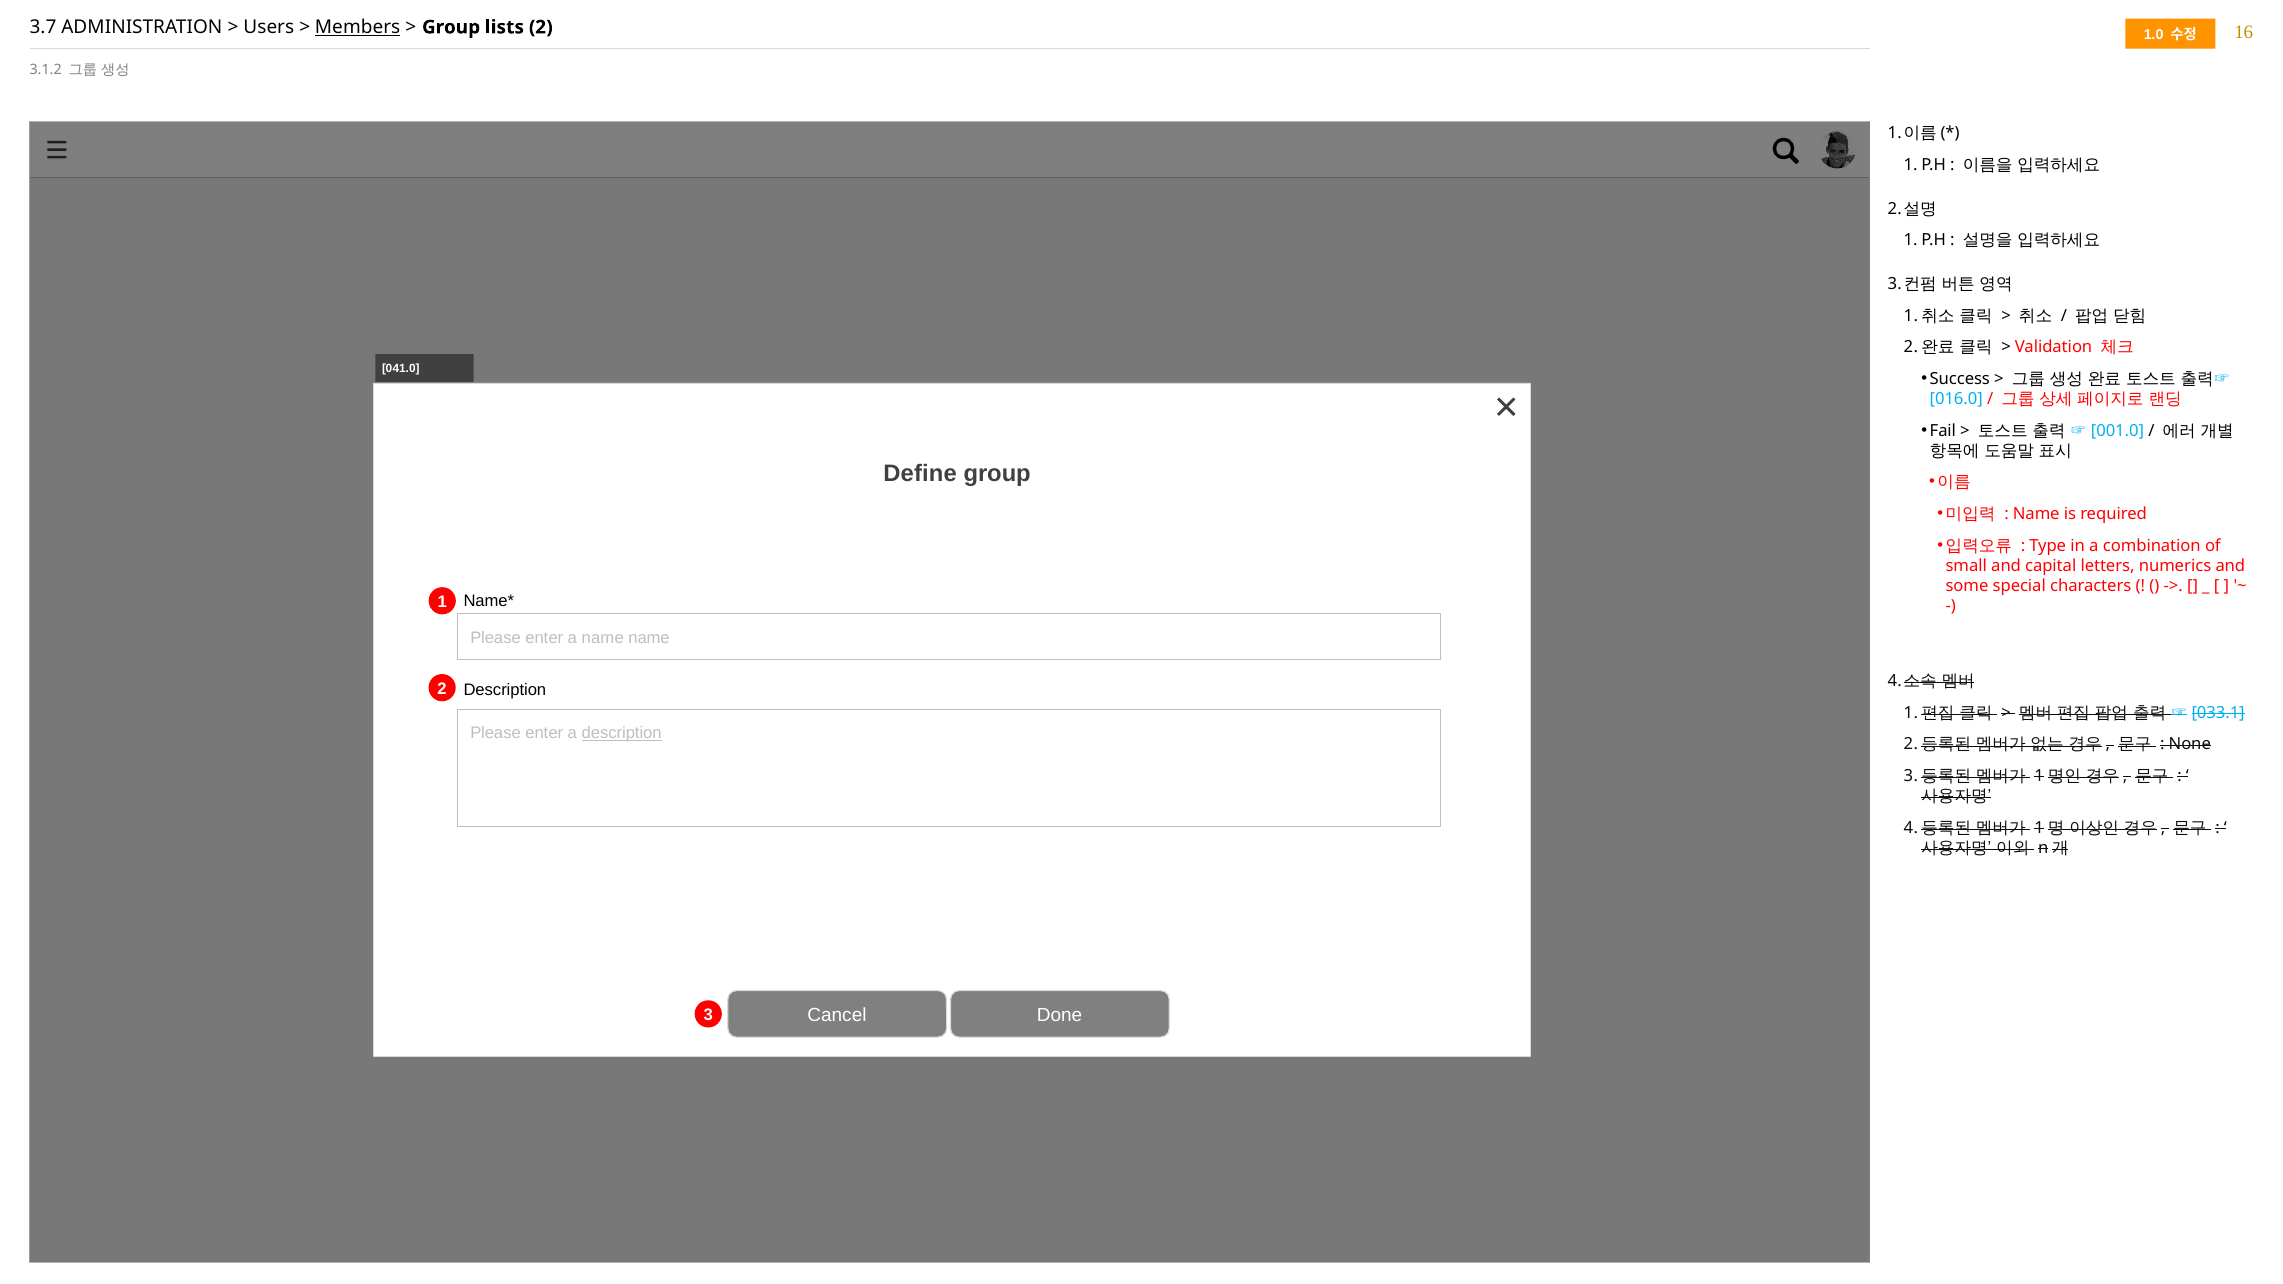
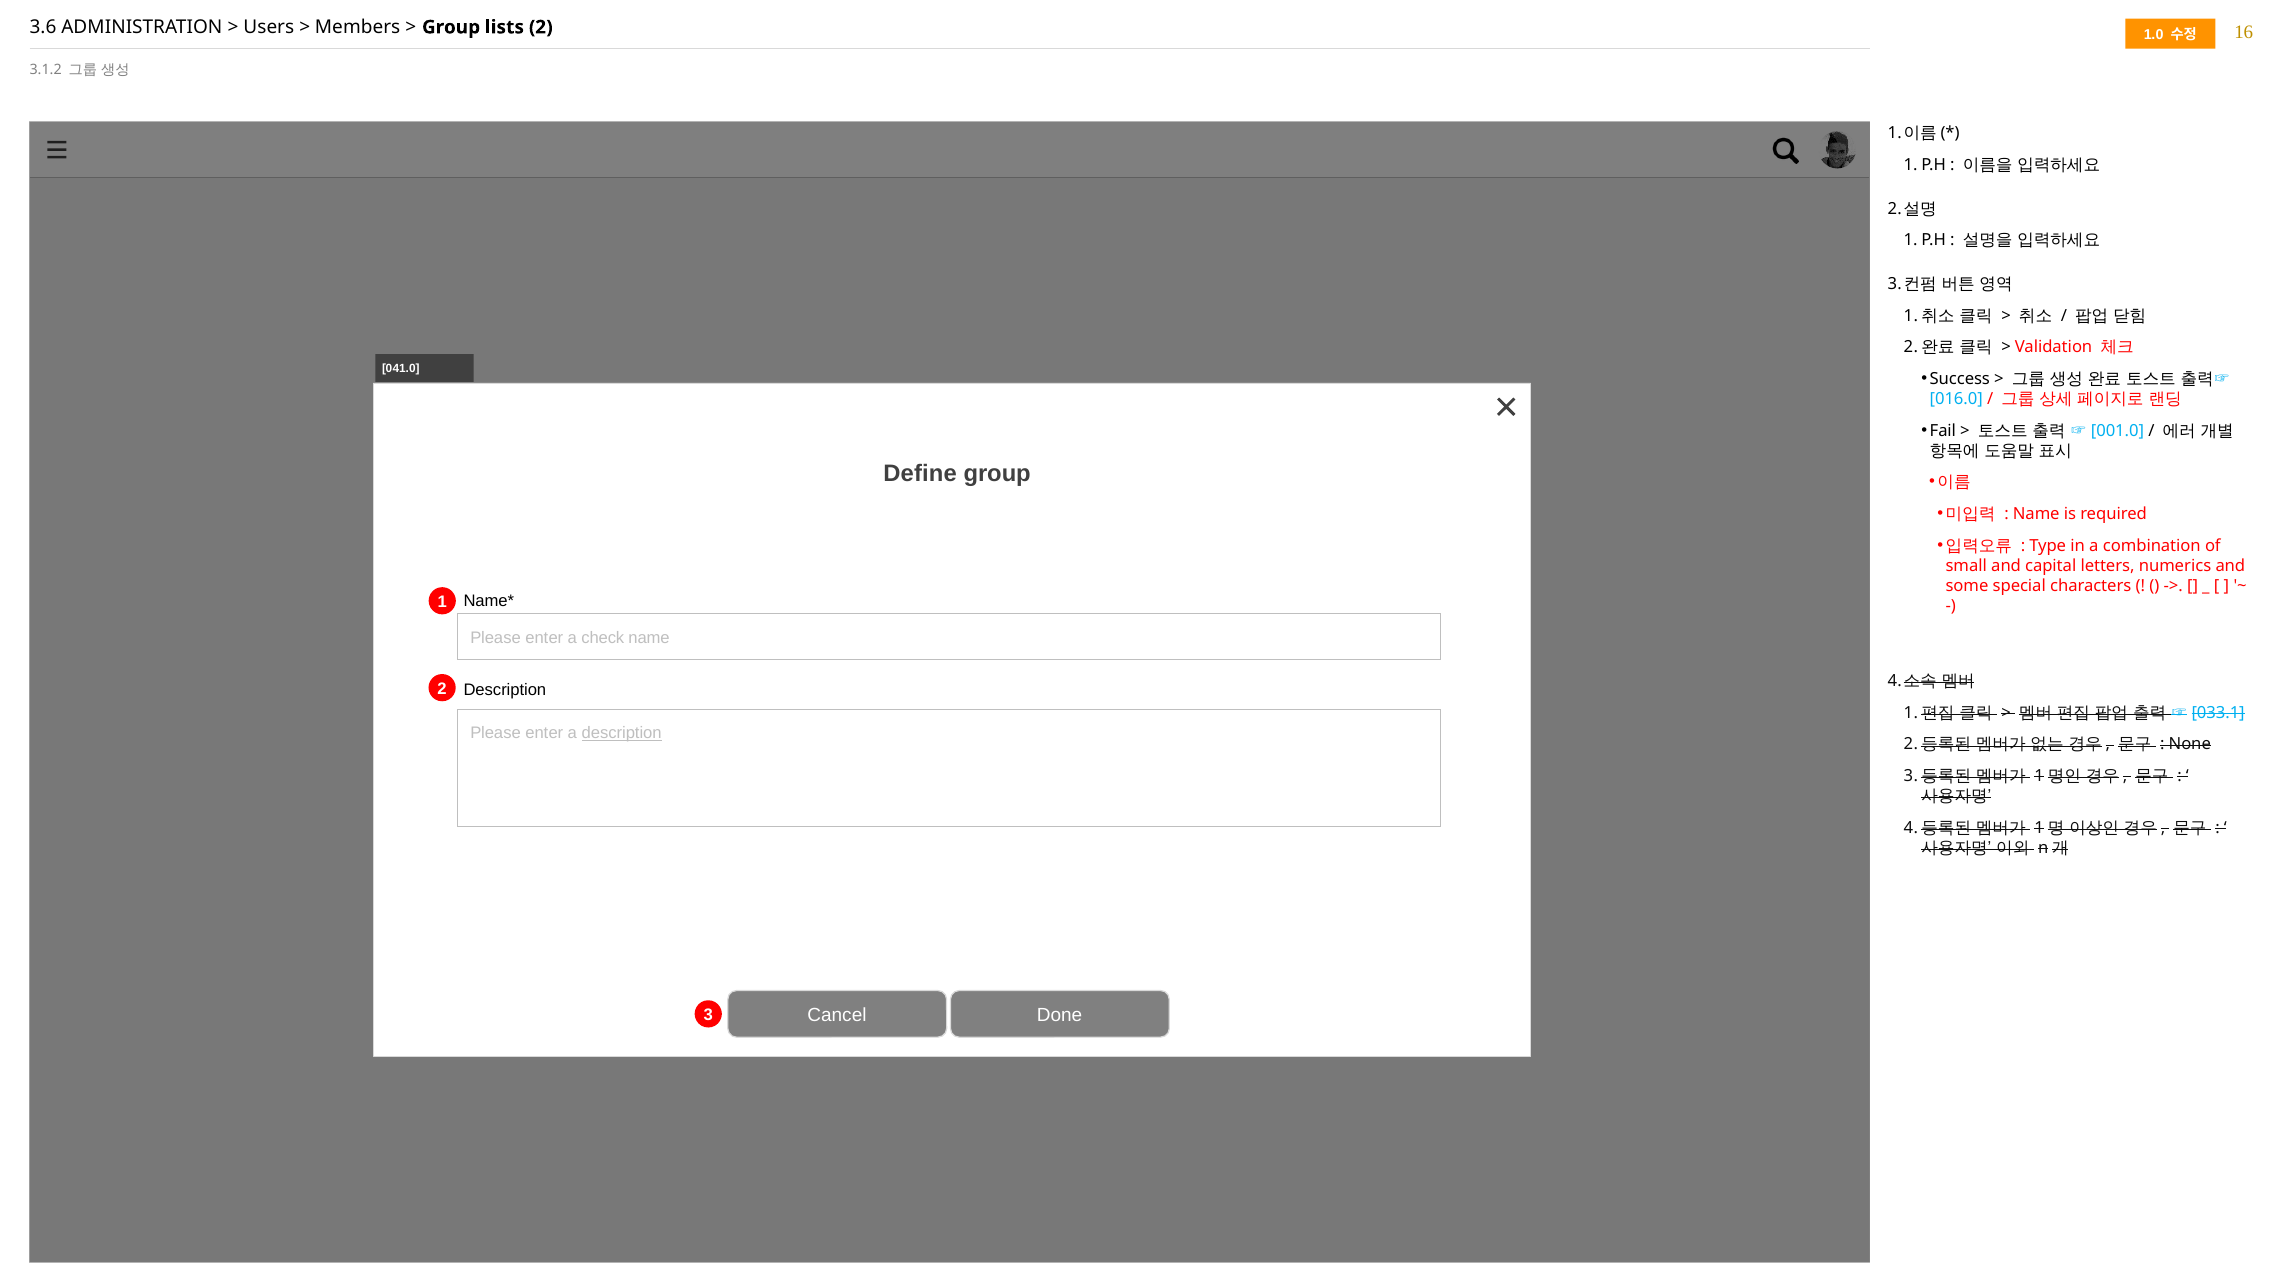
3.7: 3.7 -> 3.6
Members underline: present -> none
a name: name -> check
